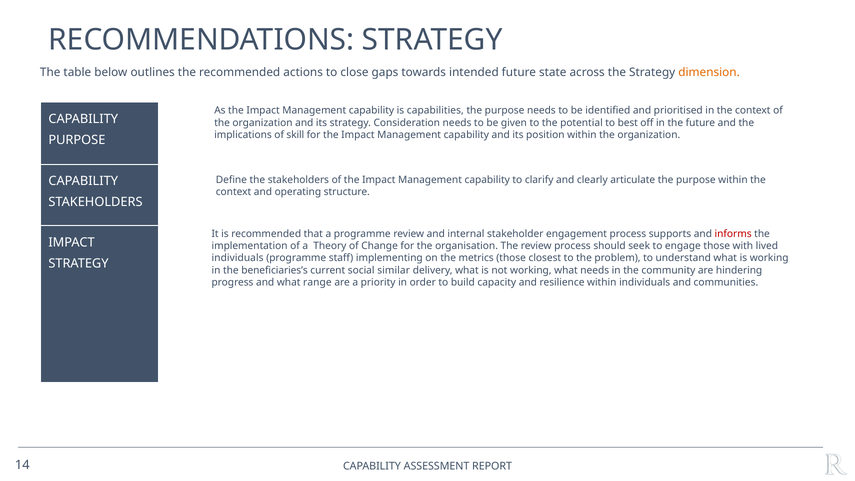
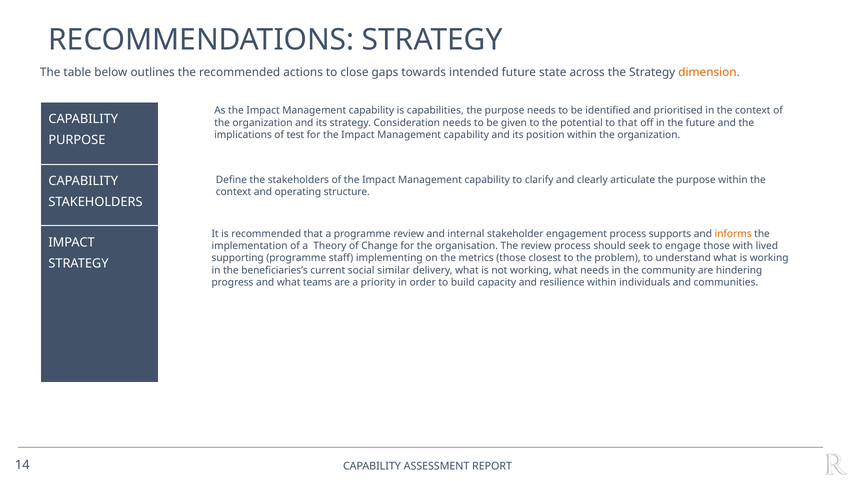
to best: best -> that
skill: skill -> test
informs colour: red -> orange
individuals at (238, 258): individuals -> supporting
range: range -> teams
